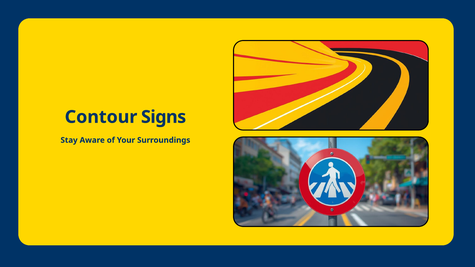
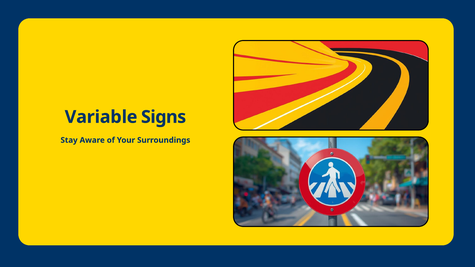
Contour: Contour -> Variable
